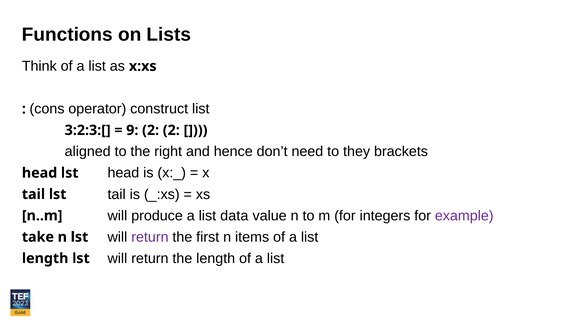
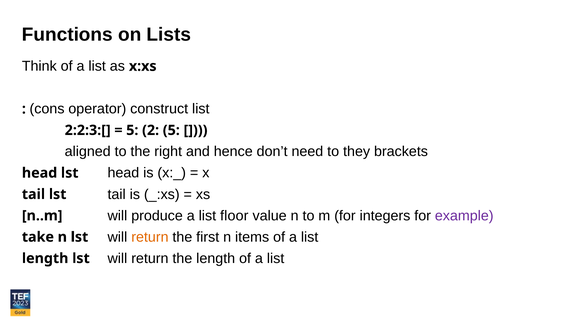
3:2:3:[: 3:2:3:[ -> 2:2:3:[
9 at (132, 130): 9 -> 5
2 2: 2 -> 5
data: data -> floor
return at (150, 237) colour: purple -> orange
